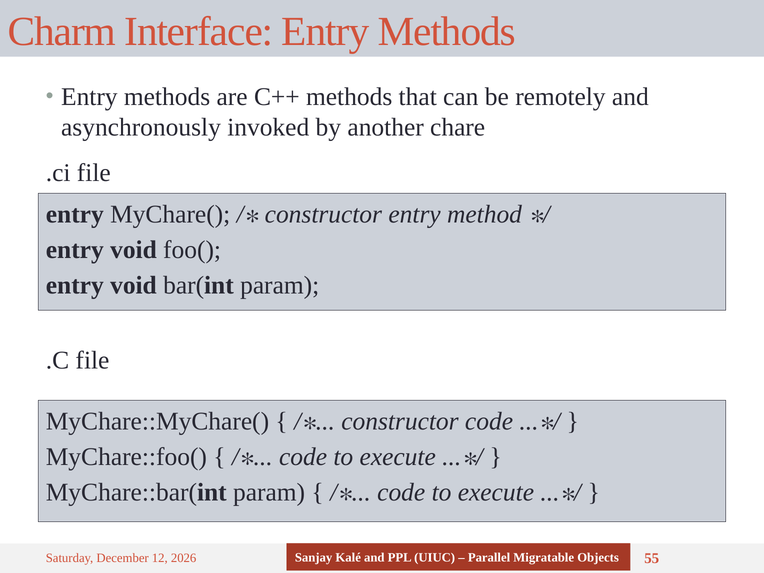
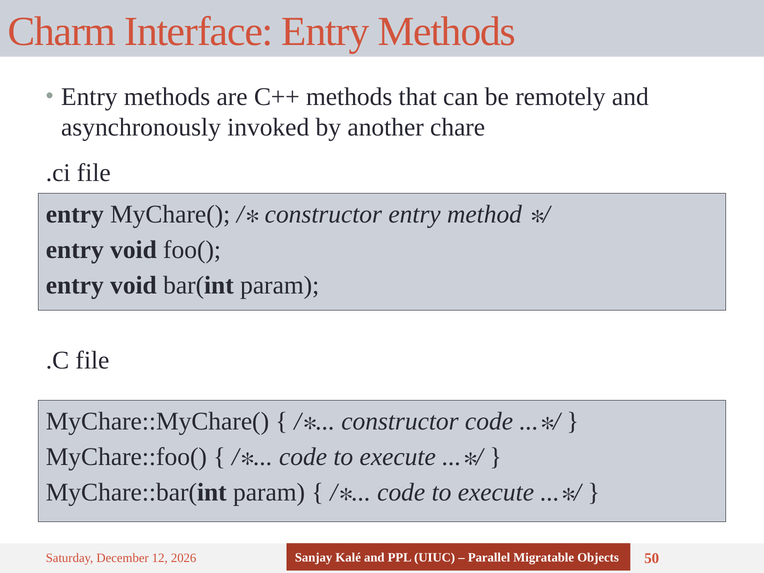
55: 55 -> 50
